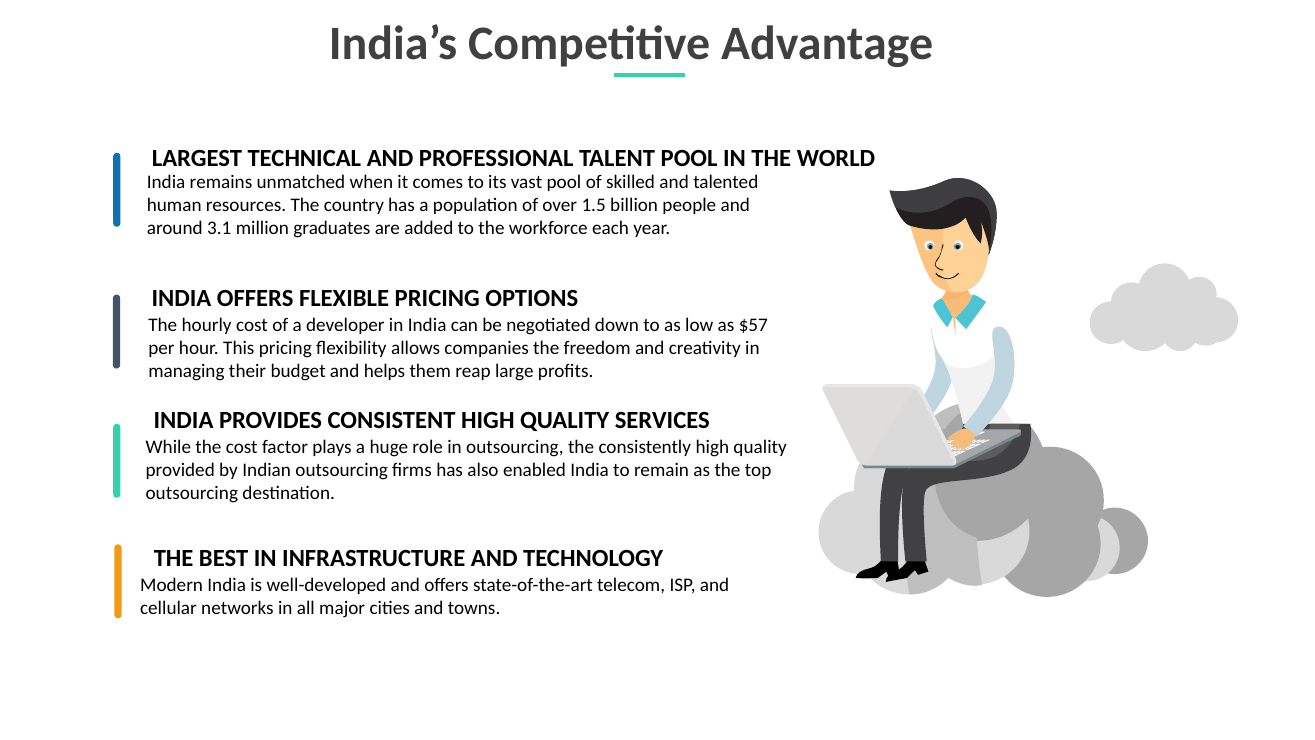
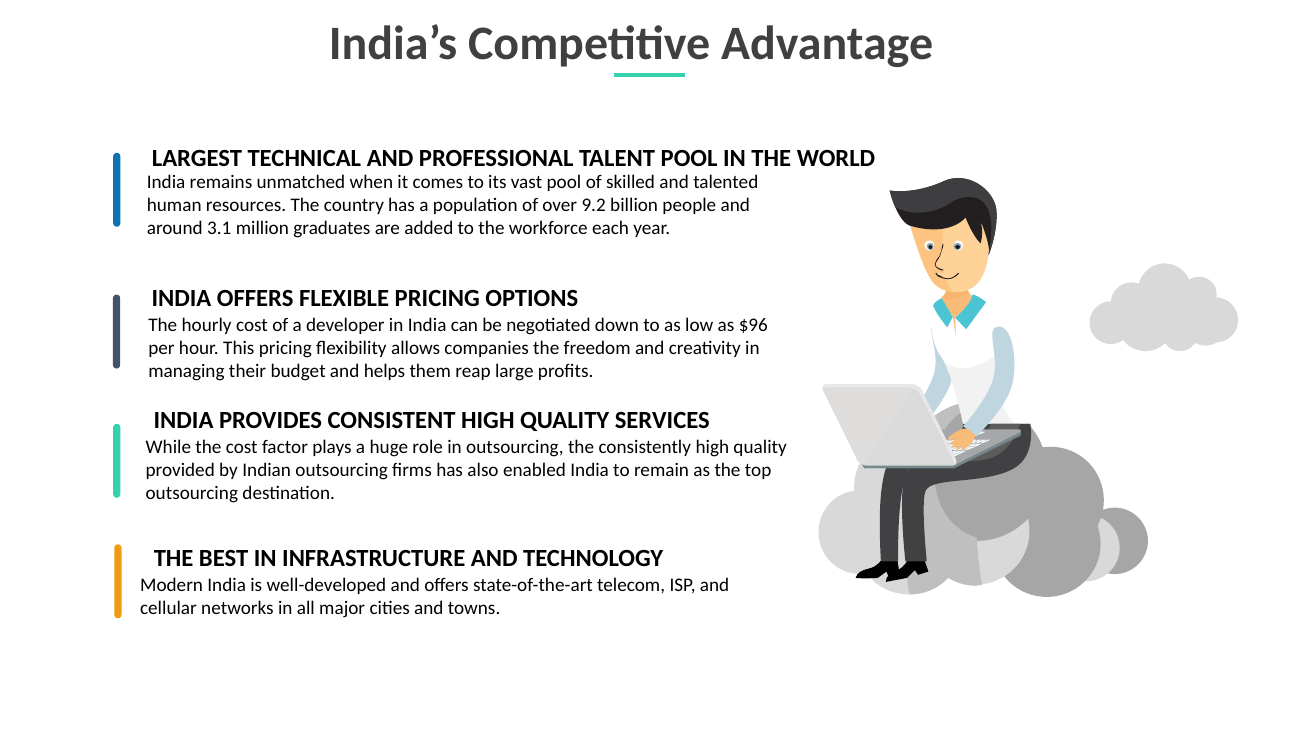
1.5: 1.5 -> 9.2
$57: $57 -> $96
